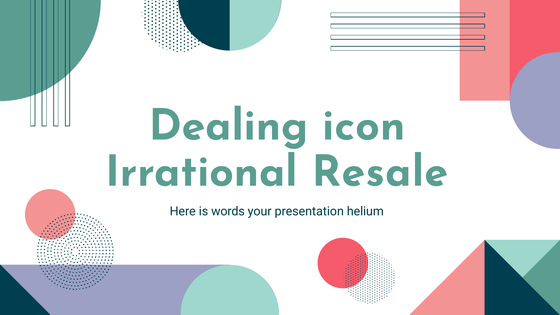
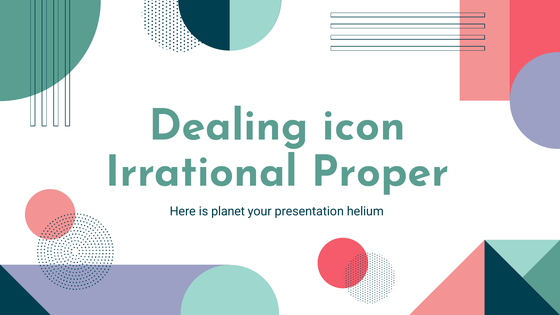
Resale: Resale -> Proper
words: words -> planet
